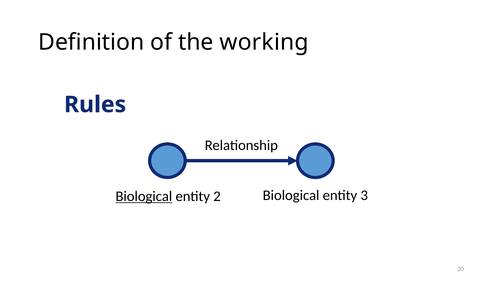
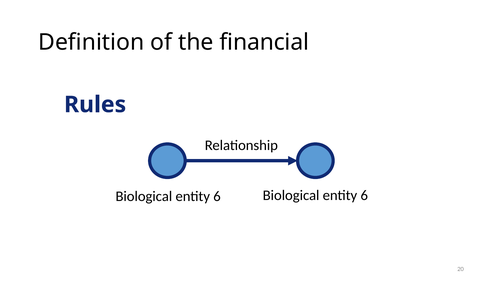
working: working -> financial
Biological at (144, 197) underline: present -> none
2 at (217, 197): 2 -> 6
3 at (364, 195): 3 -> 6
